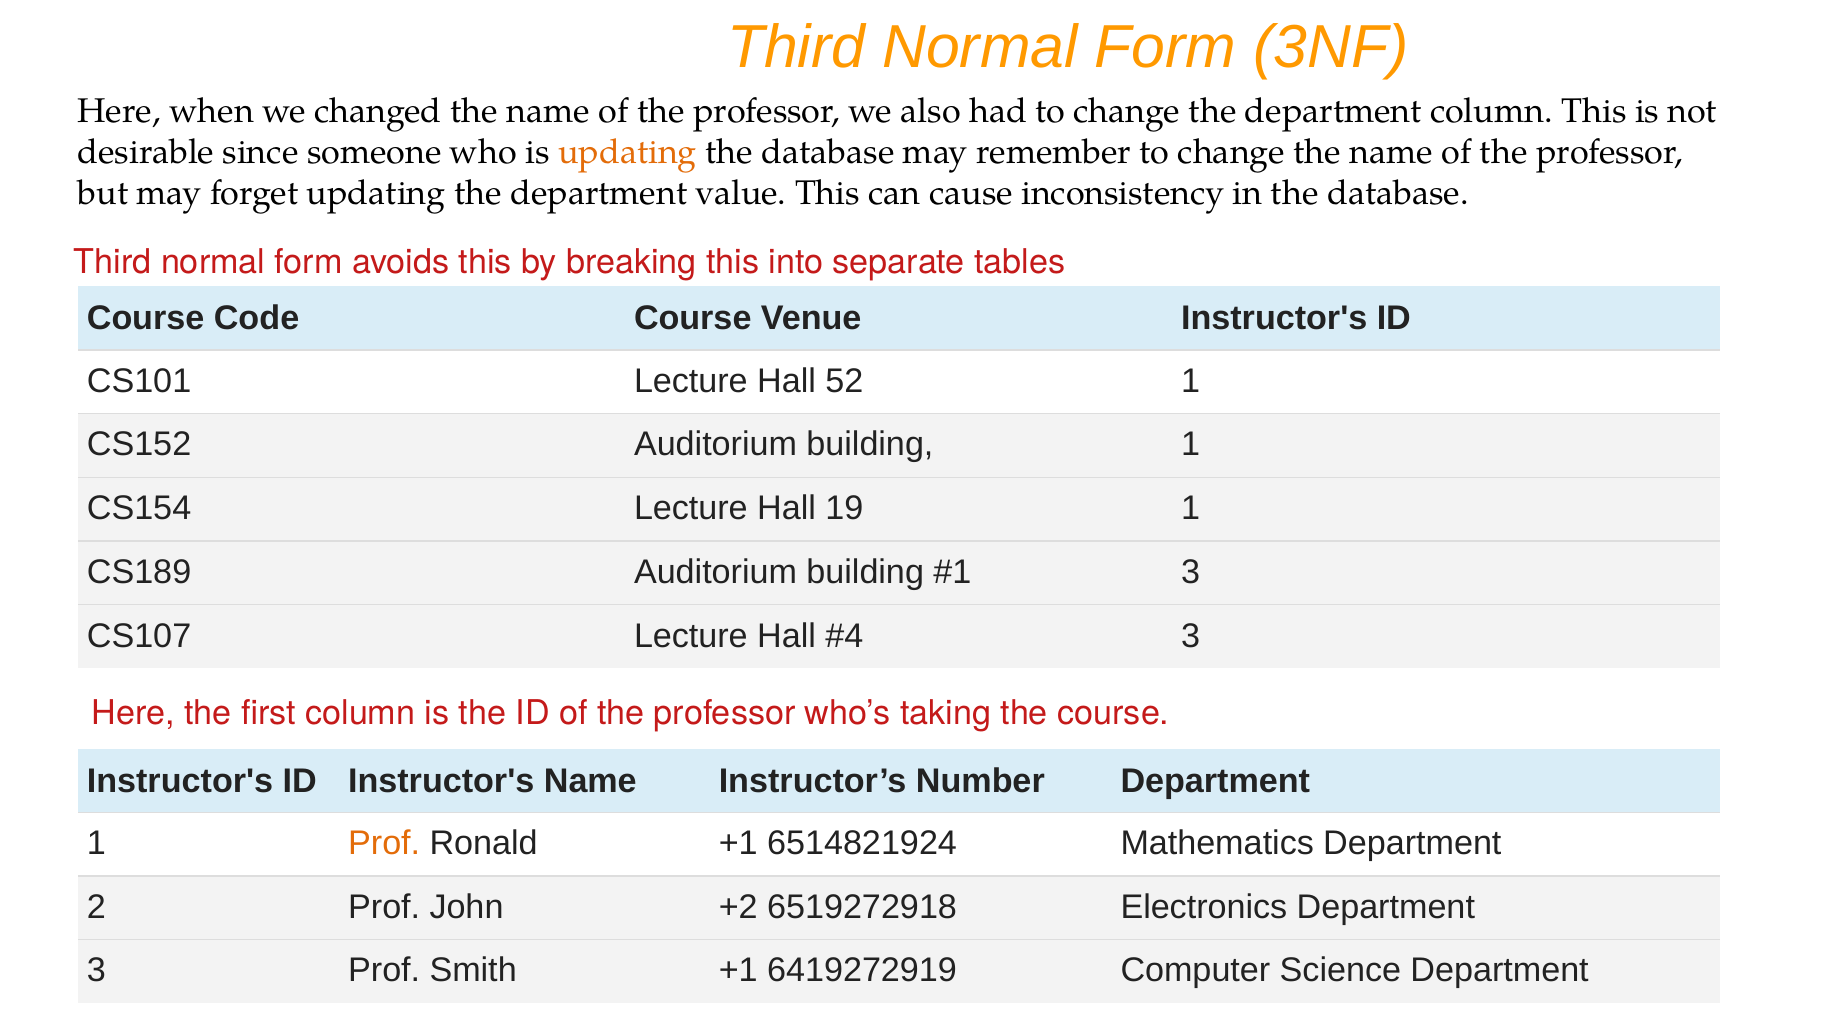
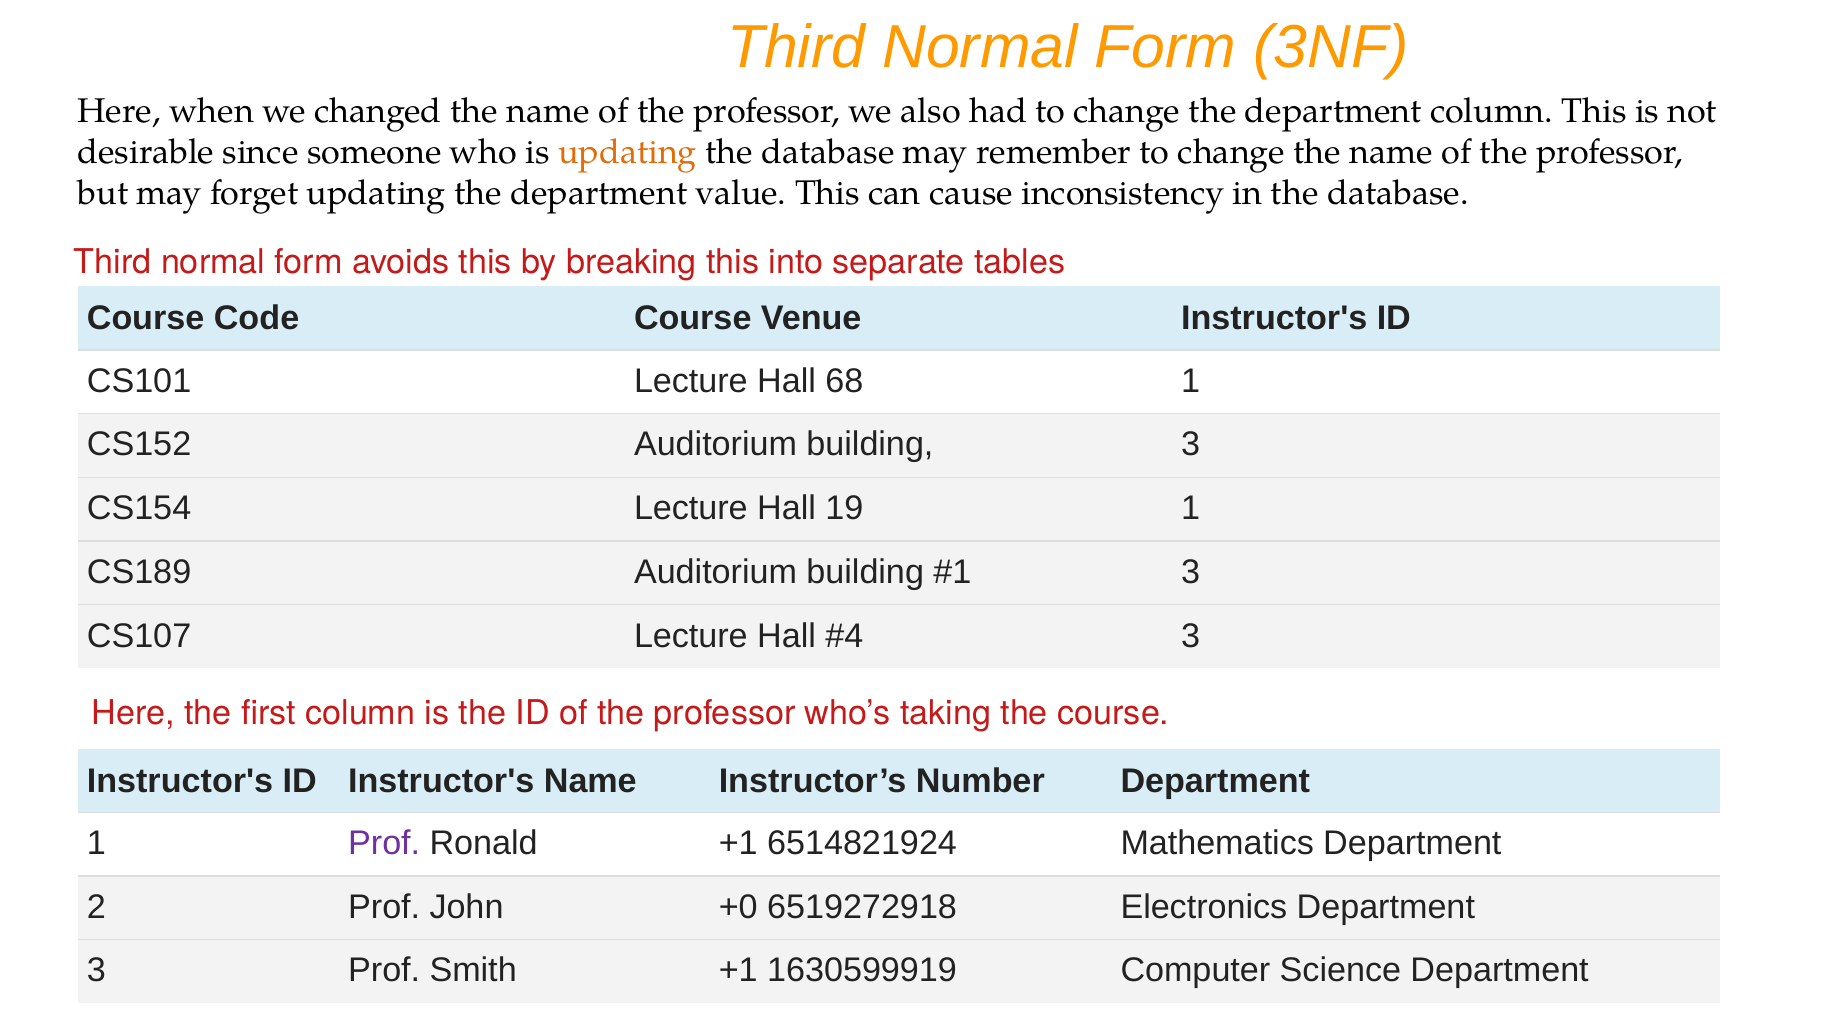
52: 52 -> 68
building 1: 1 -> 3
Prof at (384, 844) colour: orange -> purple
+2: +2 -> +0
6419272919: 6419272919 -> 1630599919
